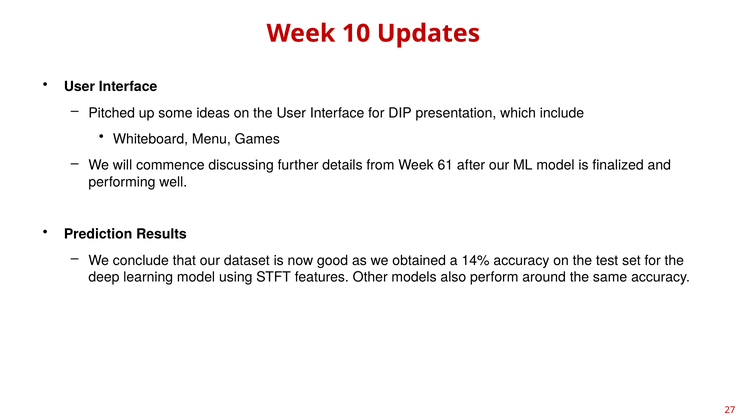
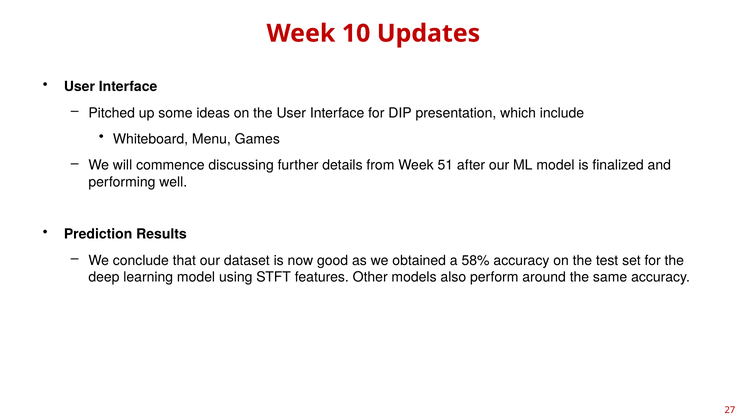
61: 61 -> 51
14%: 14% -> 58%
